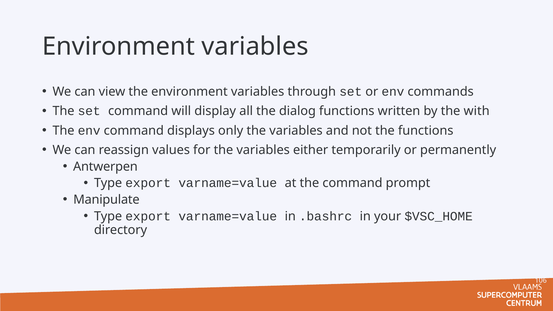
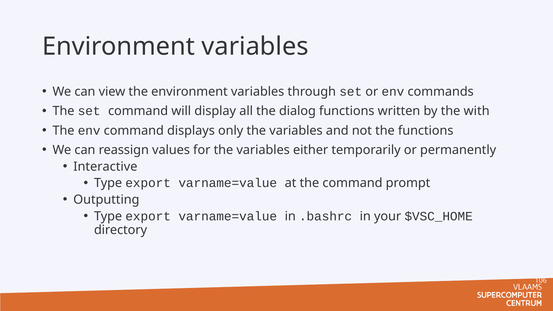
Antwerpen: Antwerpen -> Interactive
Manipulate: Manipulate -> Outputting
